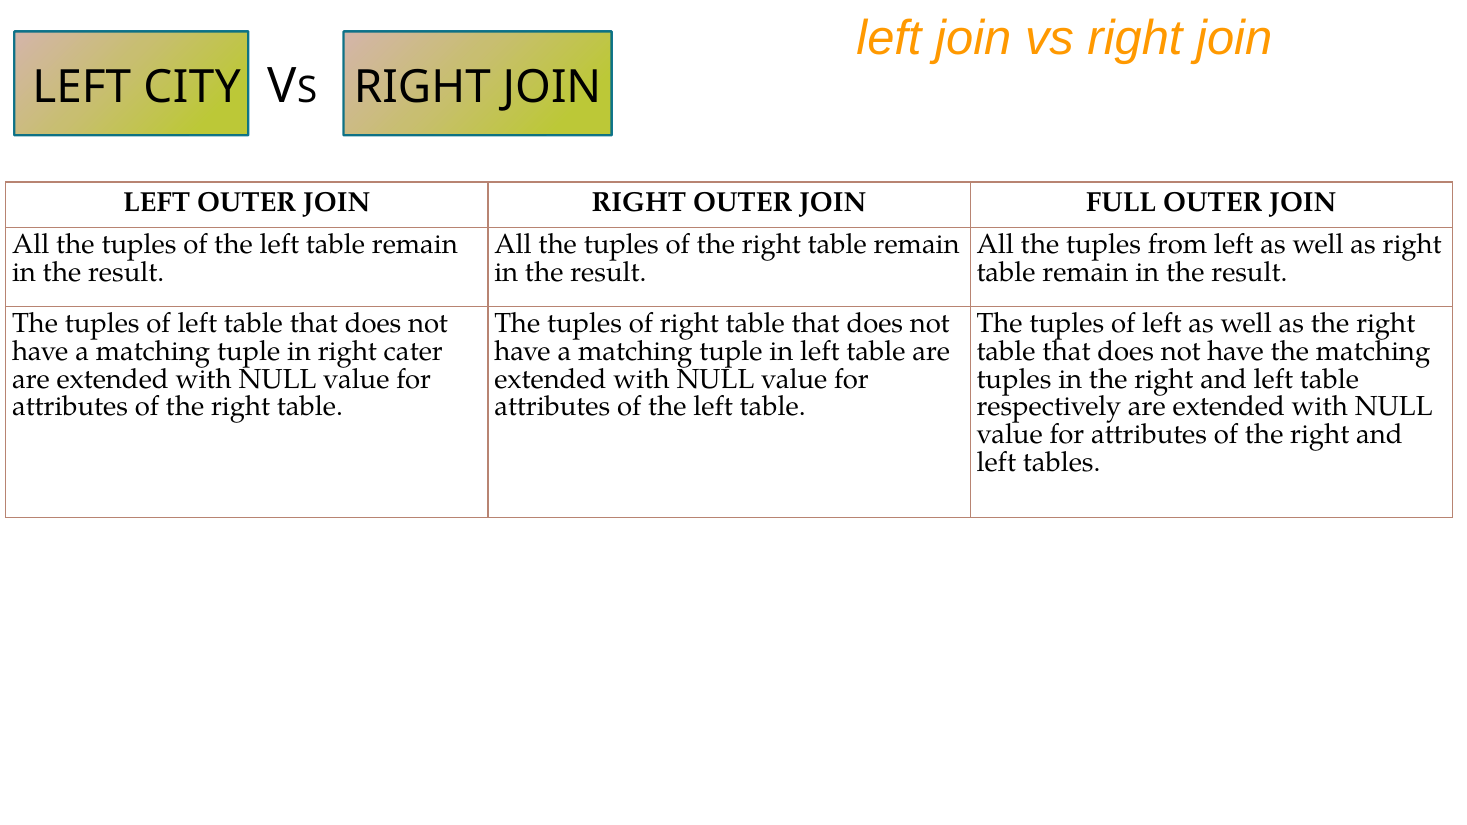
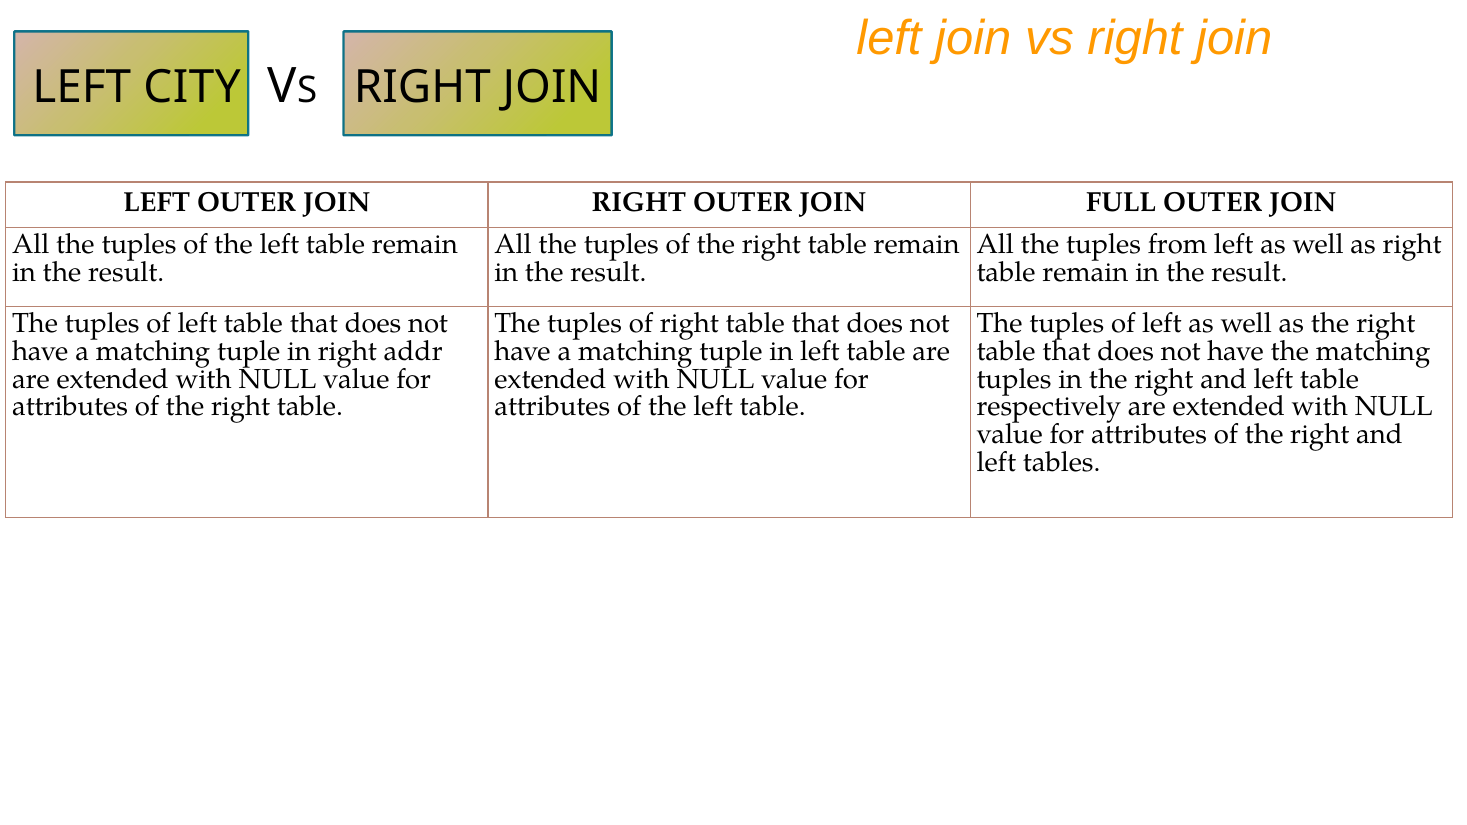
cater: cater -> addr
